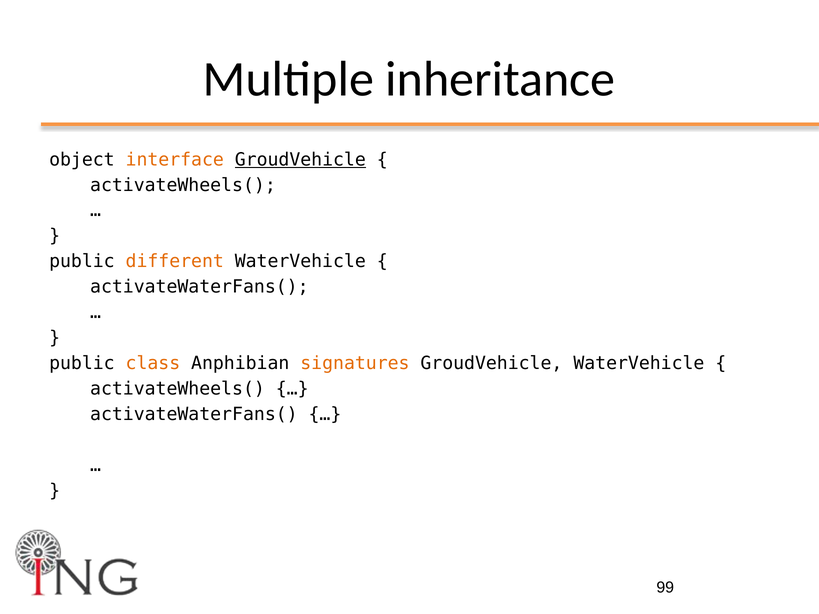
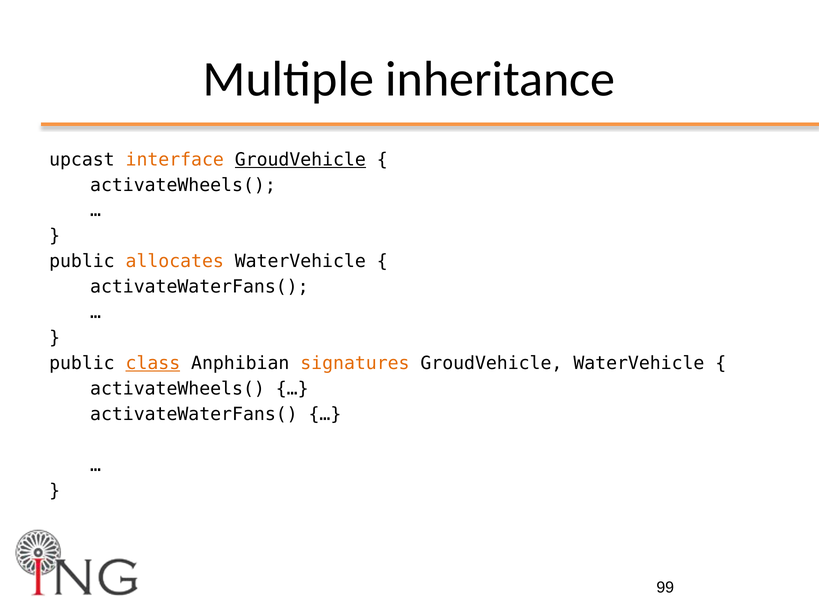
object: object -> upcast
different: different -> allocates
class underline: none -> present
